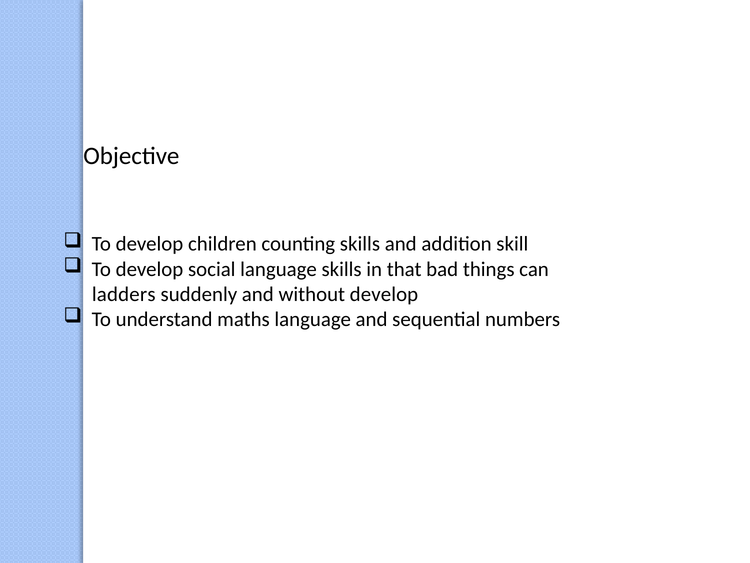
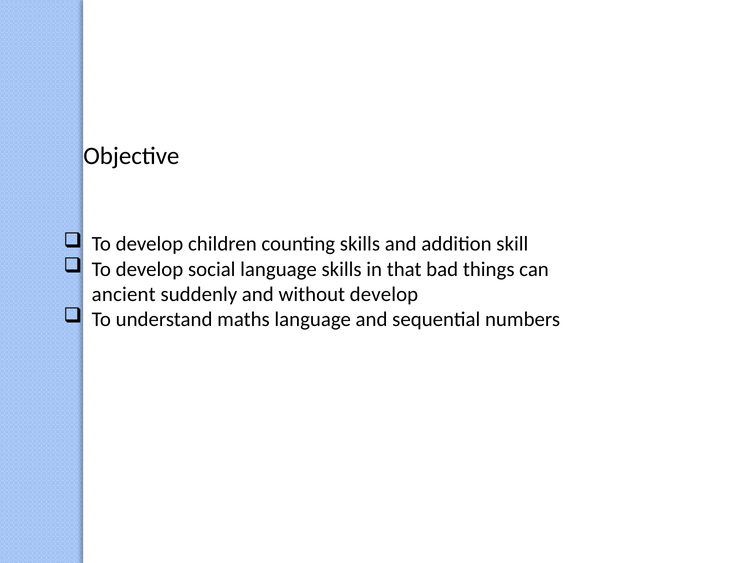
ladders: ladders -> ancient
